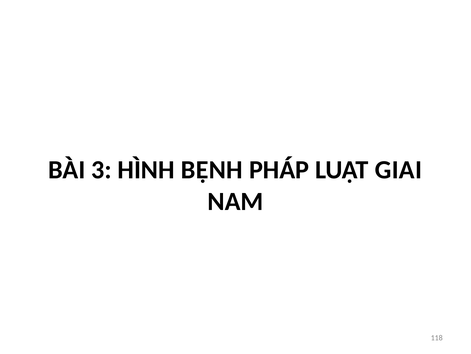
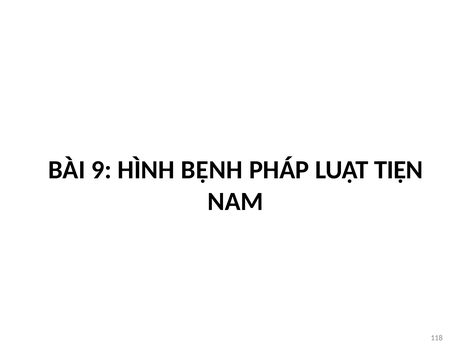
3: 3 -> 9
GIAI: GIAI -> TIỆN
